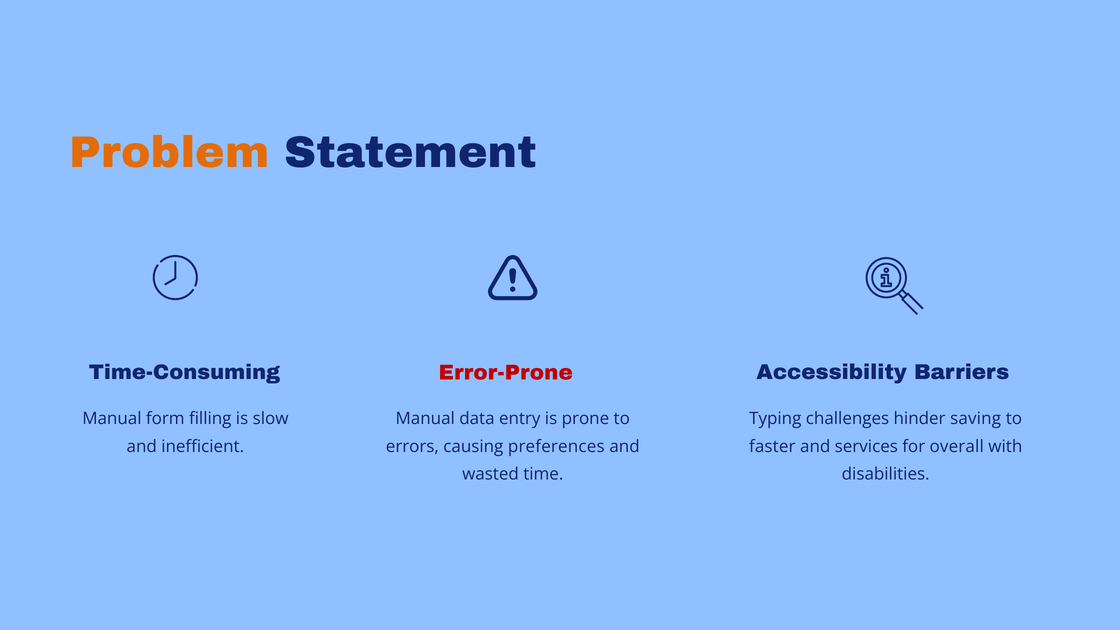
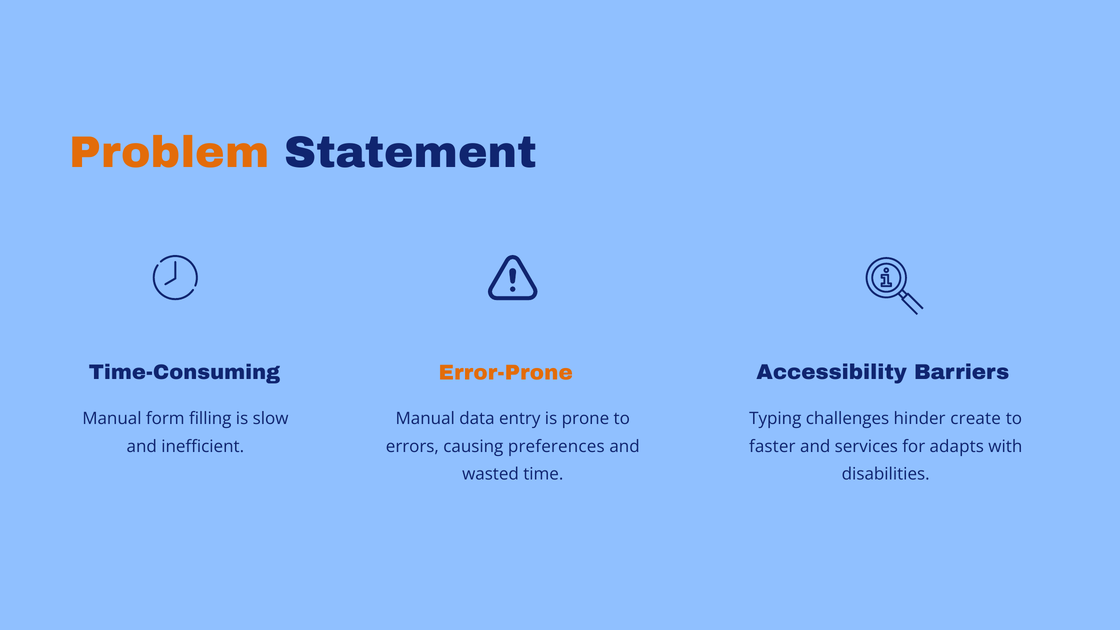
Error-Prone colour: red -> orange
saving: saving -> create
overall: overall -> adapts
